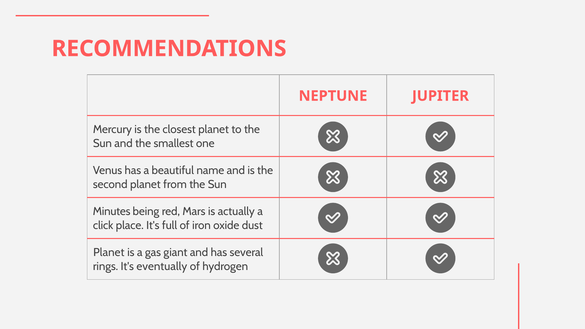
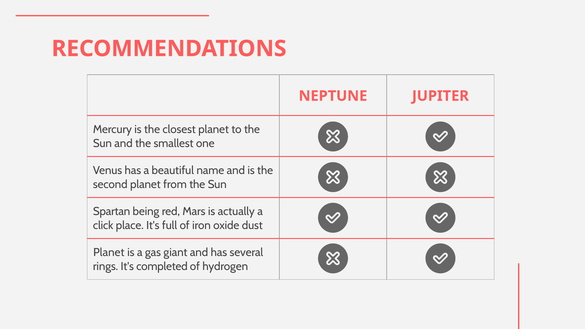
Minutes: Minutes -> Spartan
eventually: eventually -> completed
